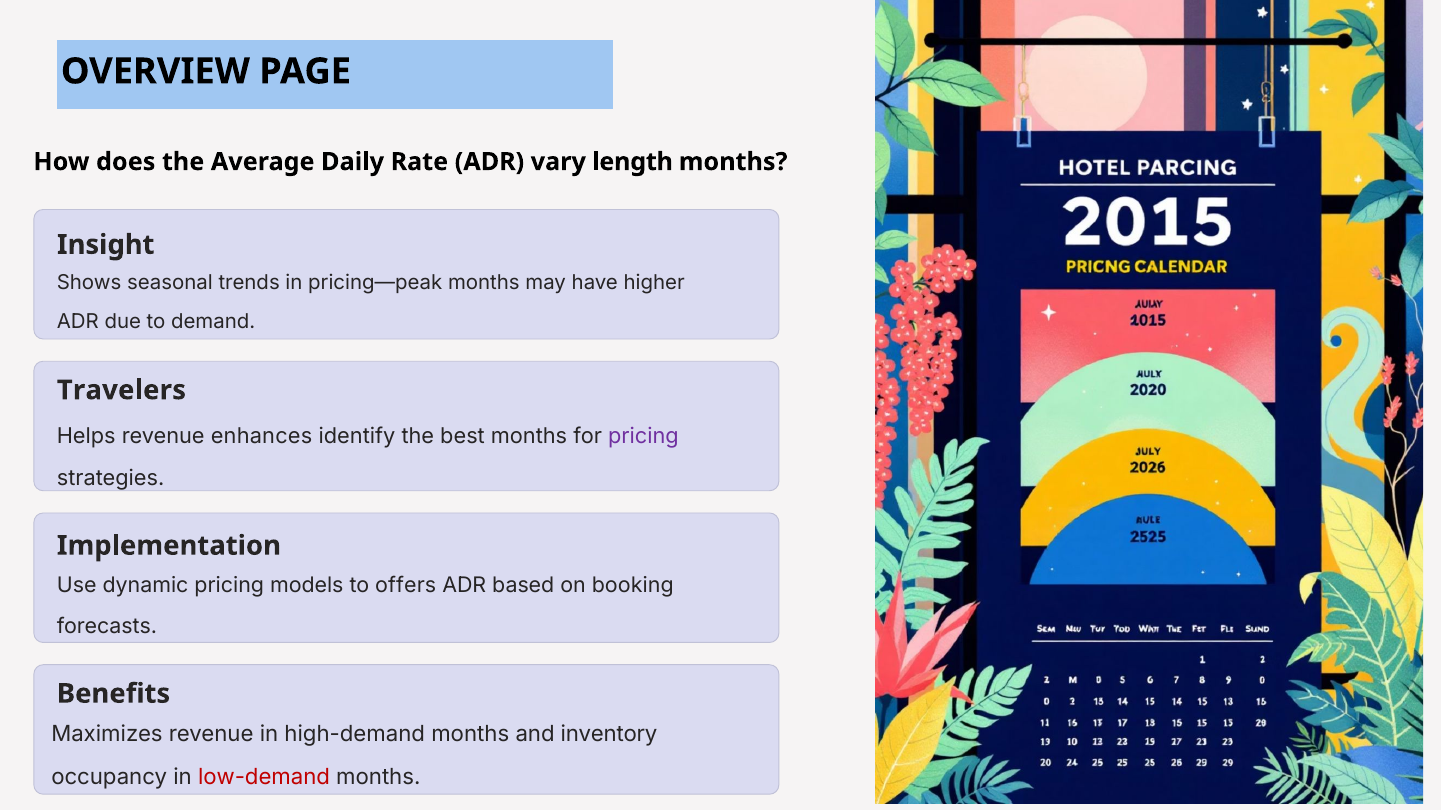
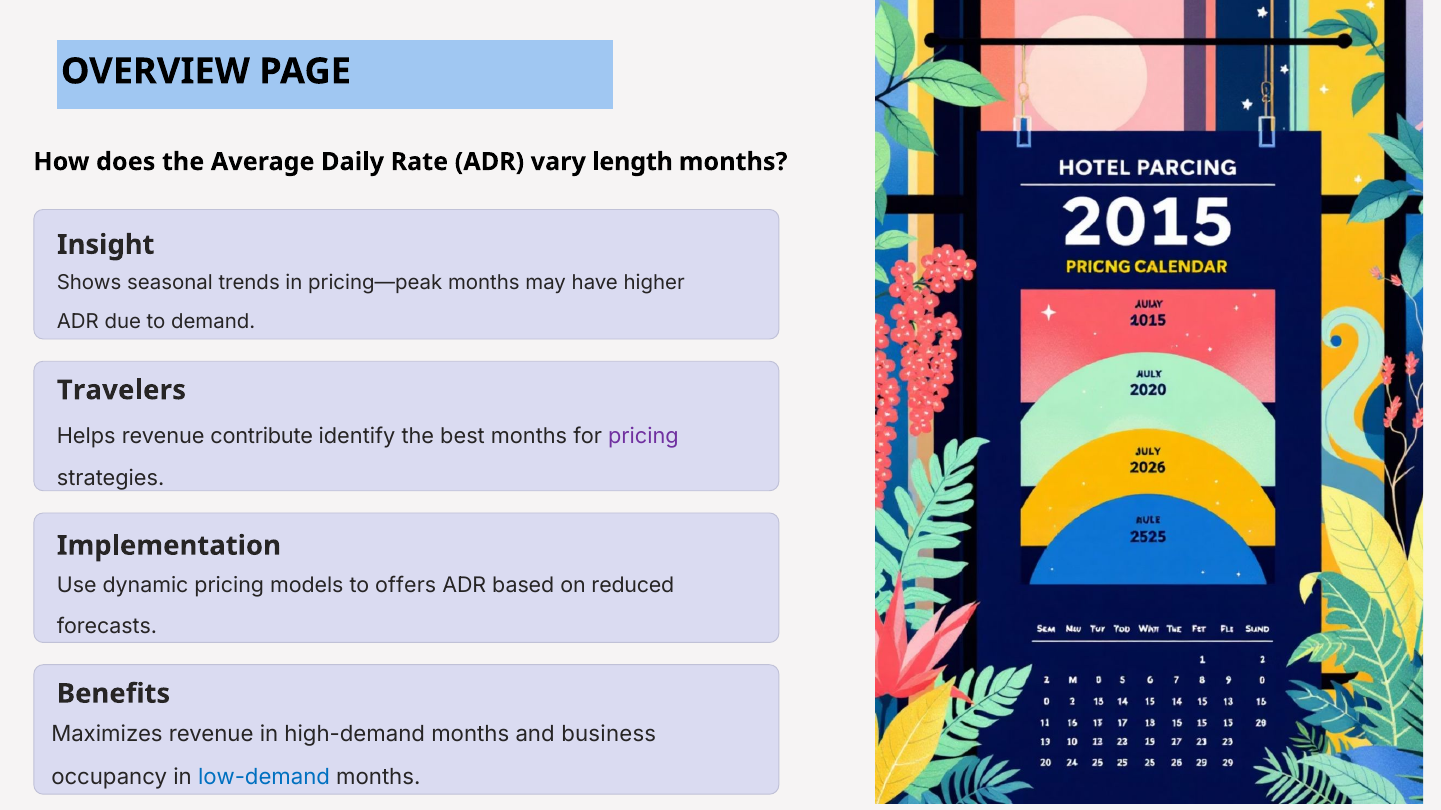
enhances: enhances -> contribute
booking: booking -> reduced
inventory: inventory -> business
low-demand colour: red -> blue
